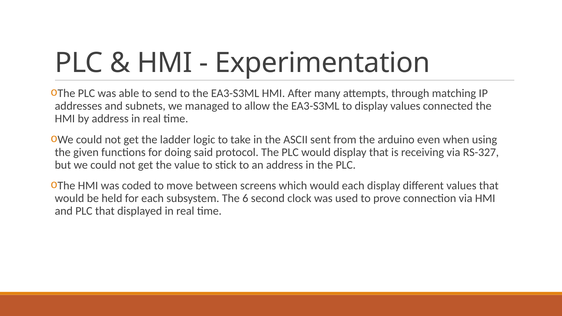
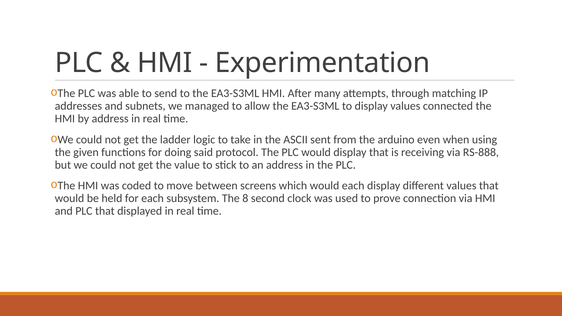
RS-327: RS-327 -> RS-888
6: 6 -> 8
